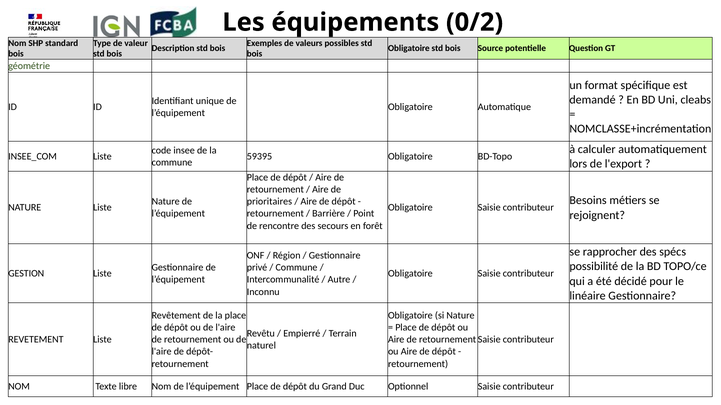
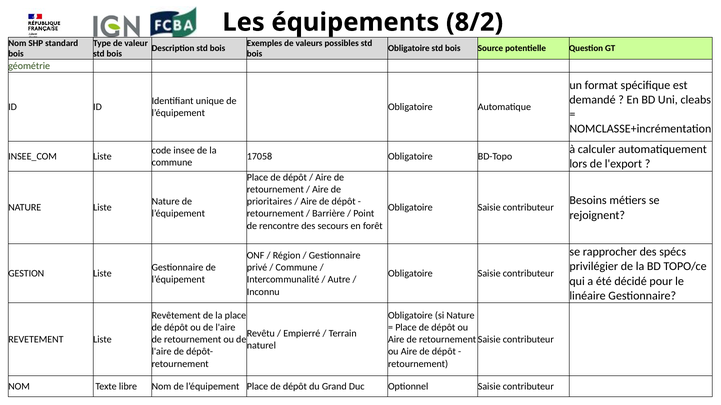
0/2: 0/2 -> 8/2
59395: 59395 -> 17058
possibilité: possibilité -> privilégier
